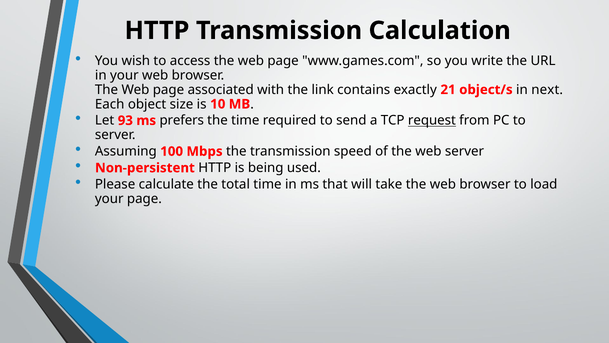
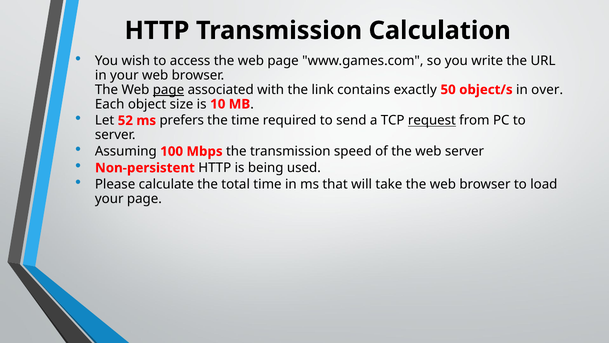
page at (168, 90) underline: none -> present
21: 21 -> 50
next: next -> over
93: 93 -> 52
